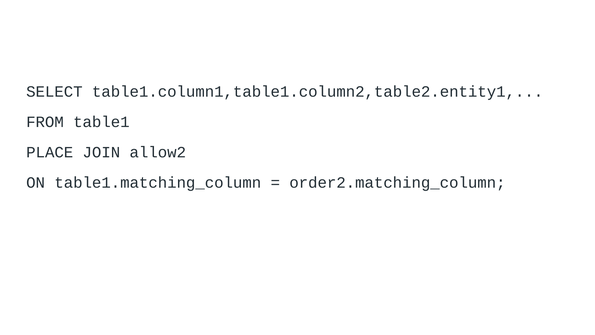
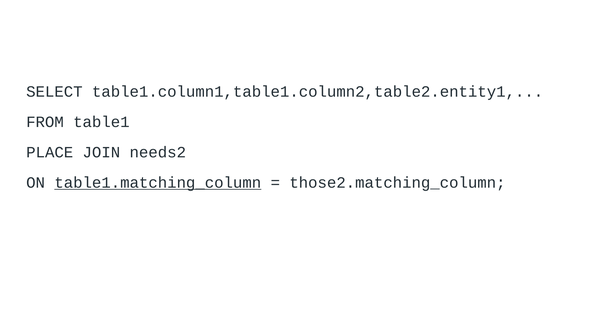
allow2: allow2 -> needs2
table1.matching_column underline: none -> present
order2.matching_column: order2.matching_column -> those2.matching_column
